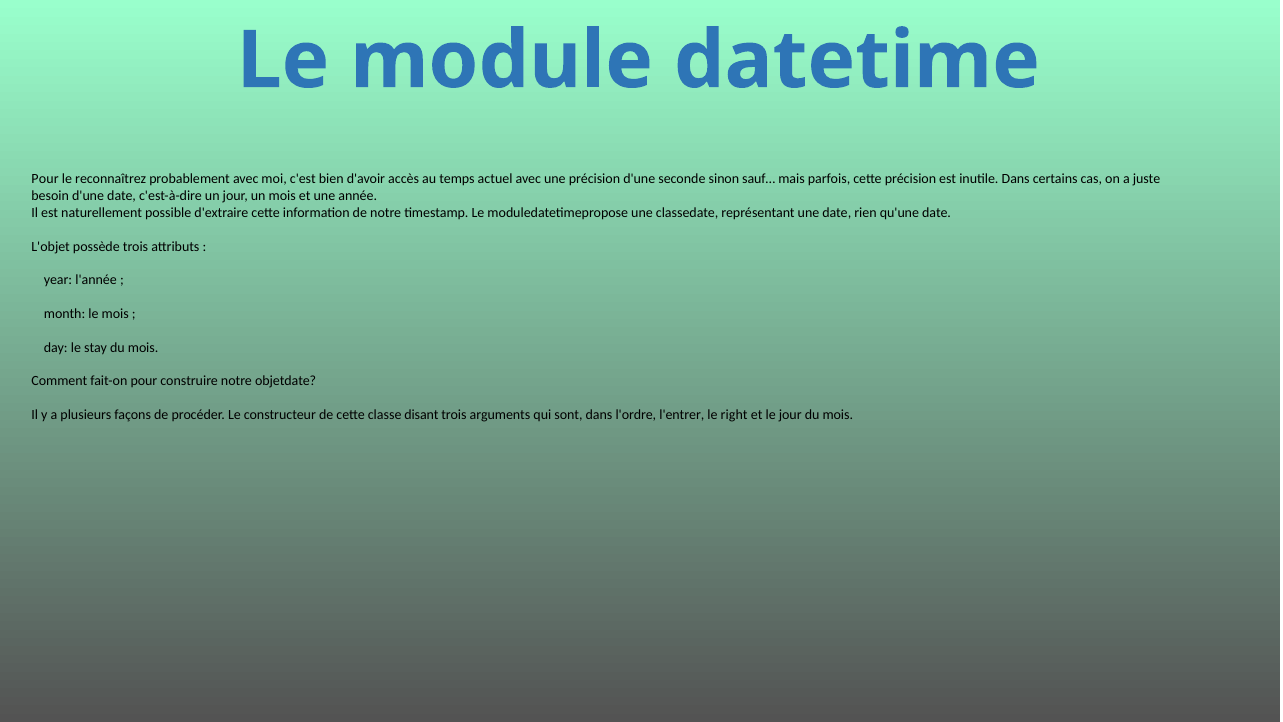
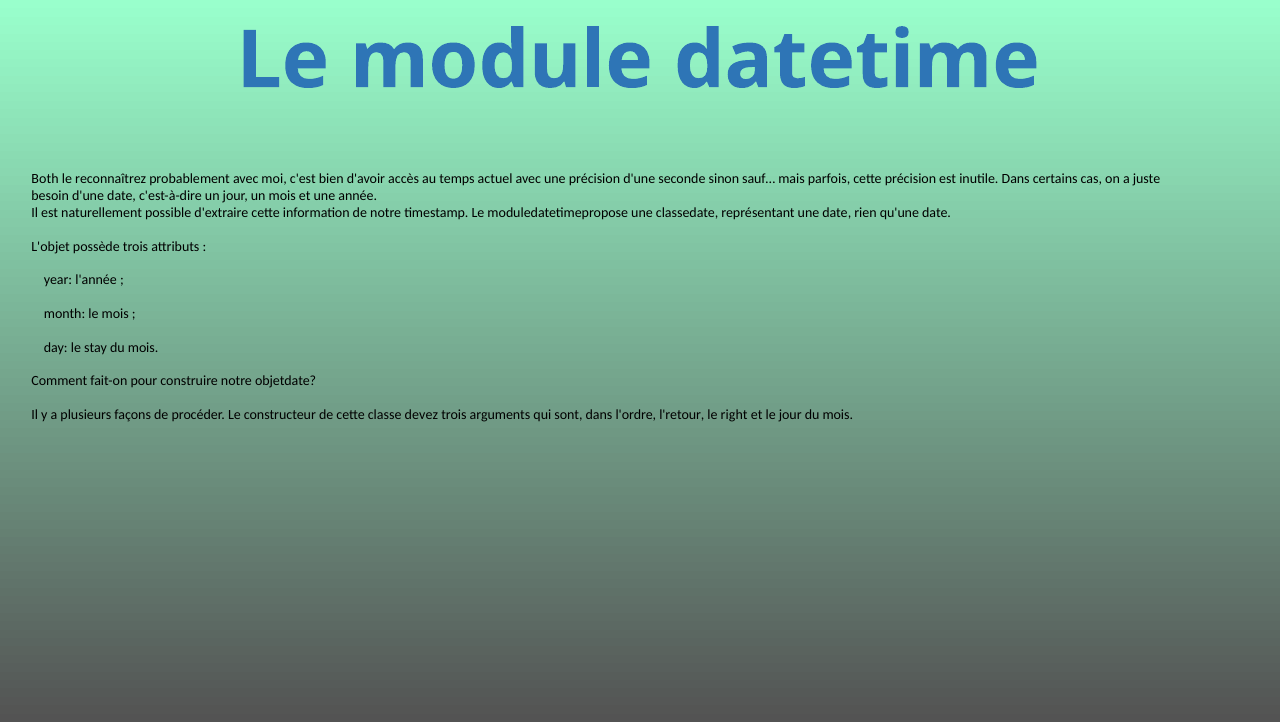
Pour at (45, 179): Pour -> Both
disant: disant -> devez
l'entrer: l'entrer -> l'retour
